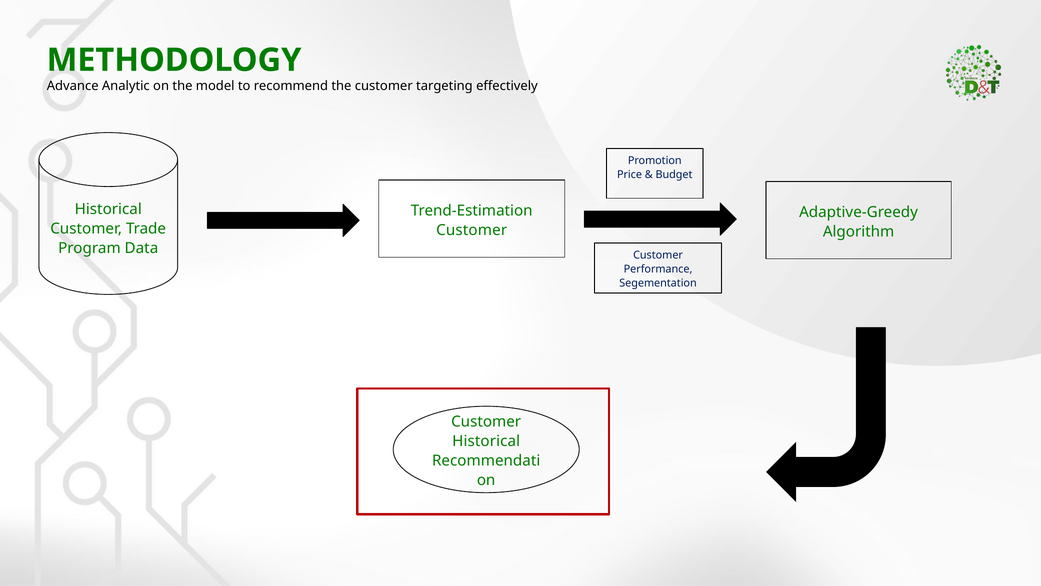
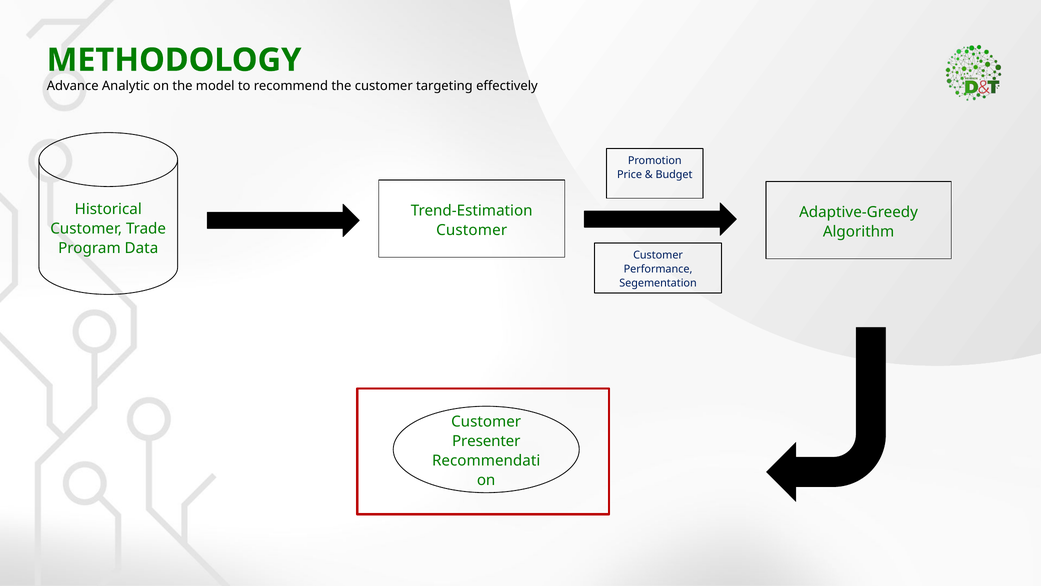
Historical at (486, 441): Historical -> Presenter
